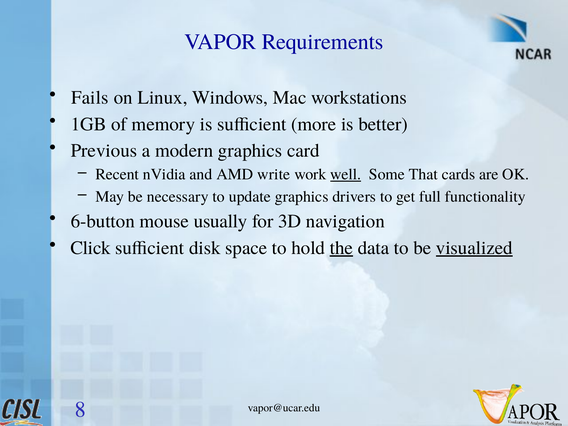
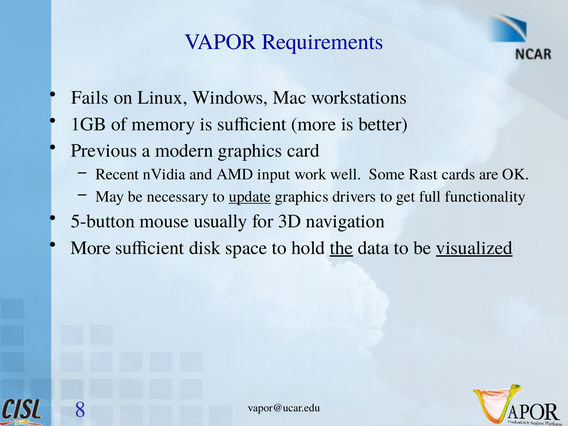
write: write -> input
well underline: present -> none
That: That -> Rast
update underline: none -> present
6-button: 6-button -> 5-button
Click at (91, 248): Click -> More
